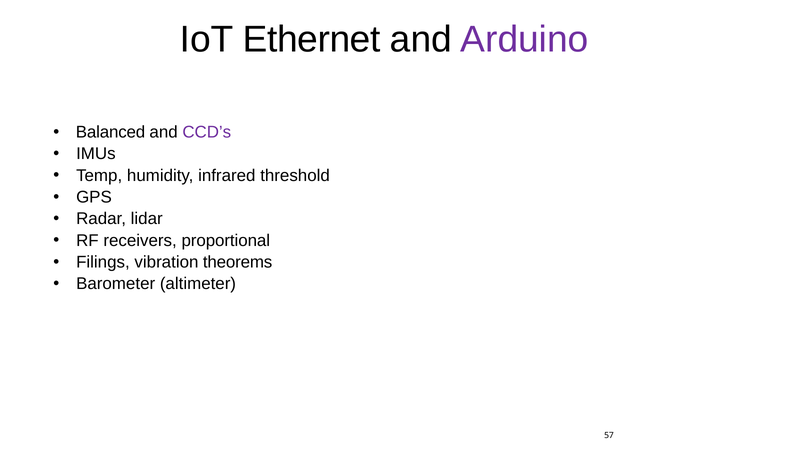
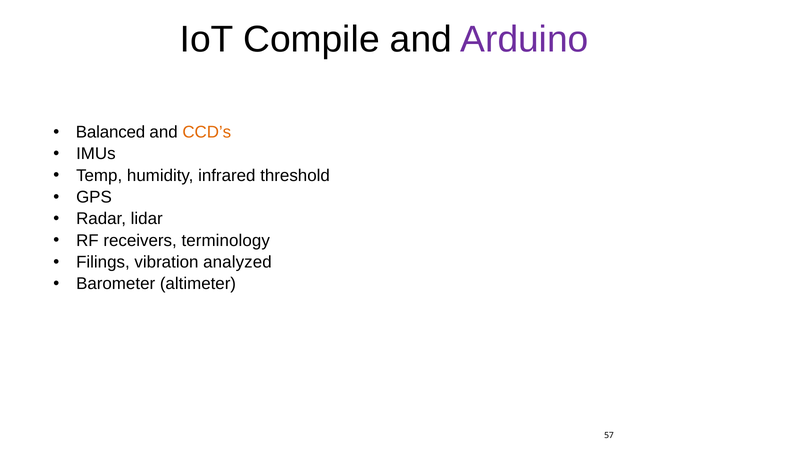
Ethernet: Ethernet -> Compile
CCD’s colour: purple -> orange
proportional: proportional -> terminology
theorems: theorems -> analyzed
